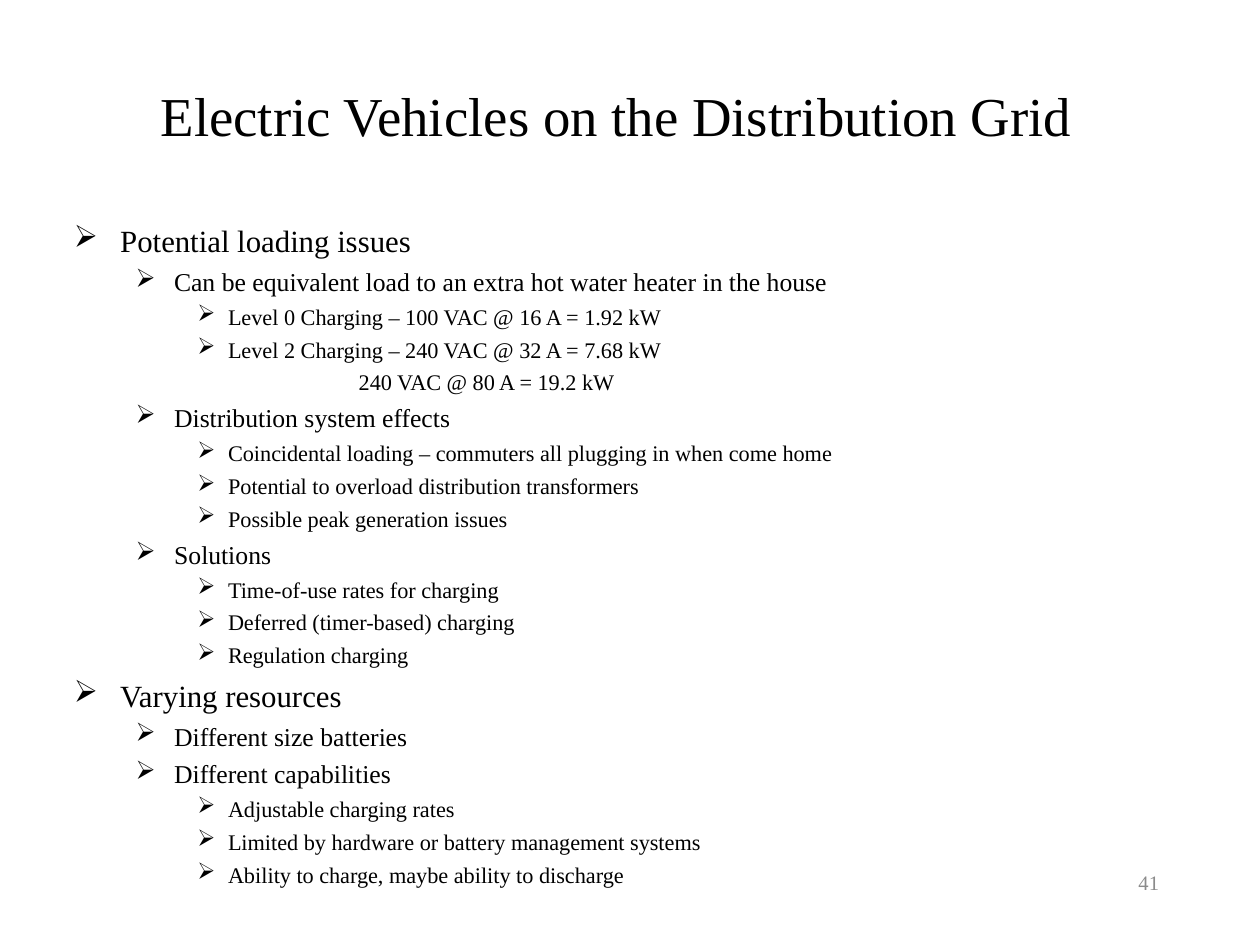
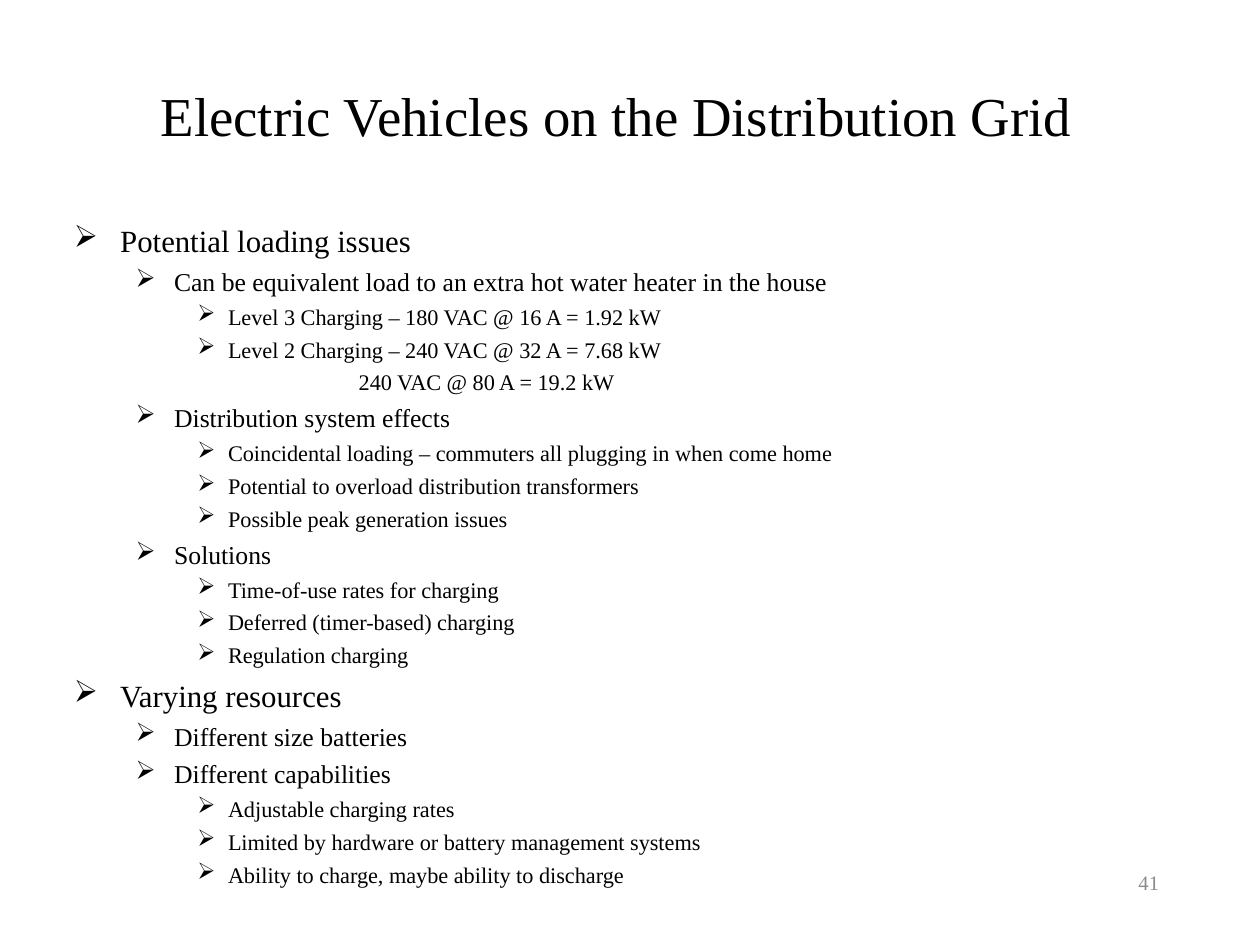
0: 0 -> 3
100: 100 -> 180
